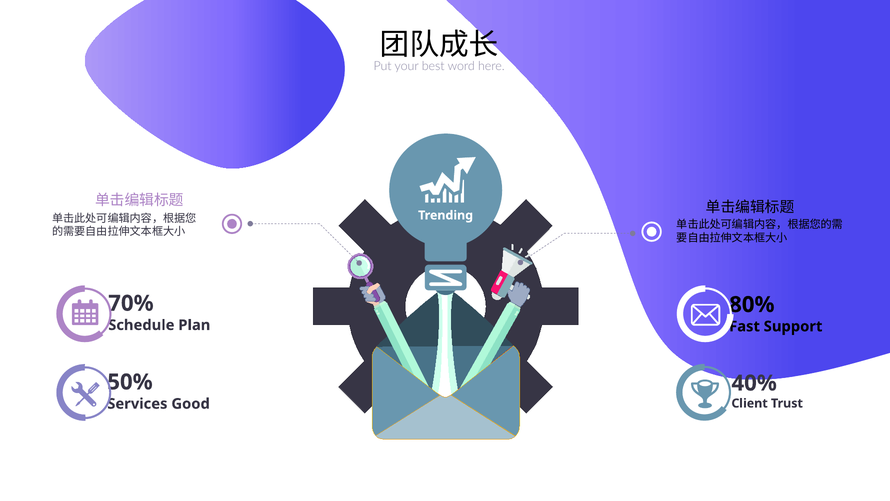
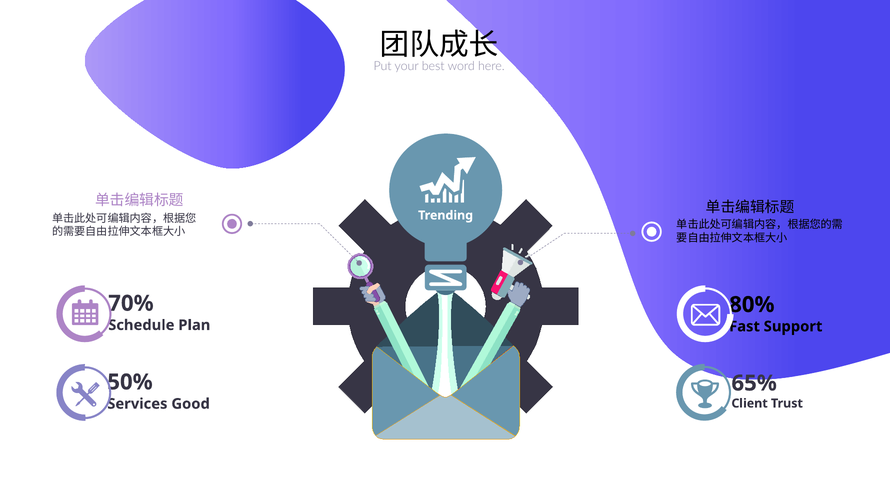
40%: 40% -> 65%
